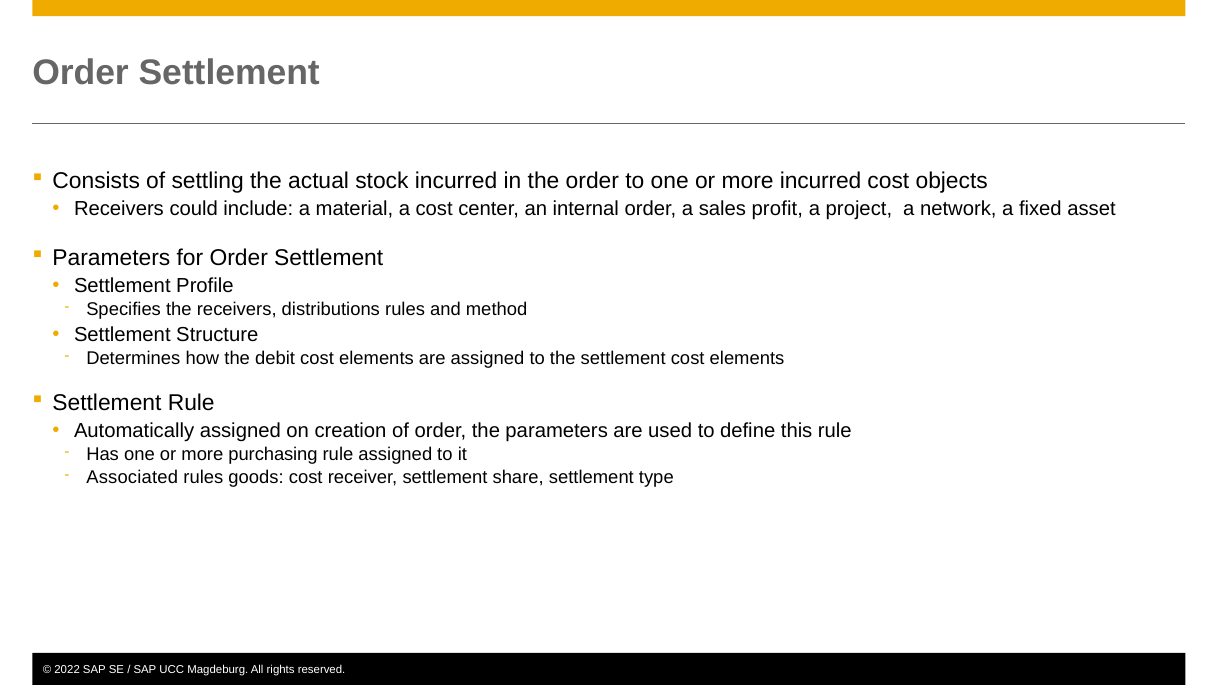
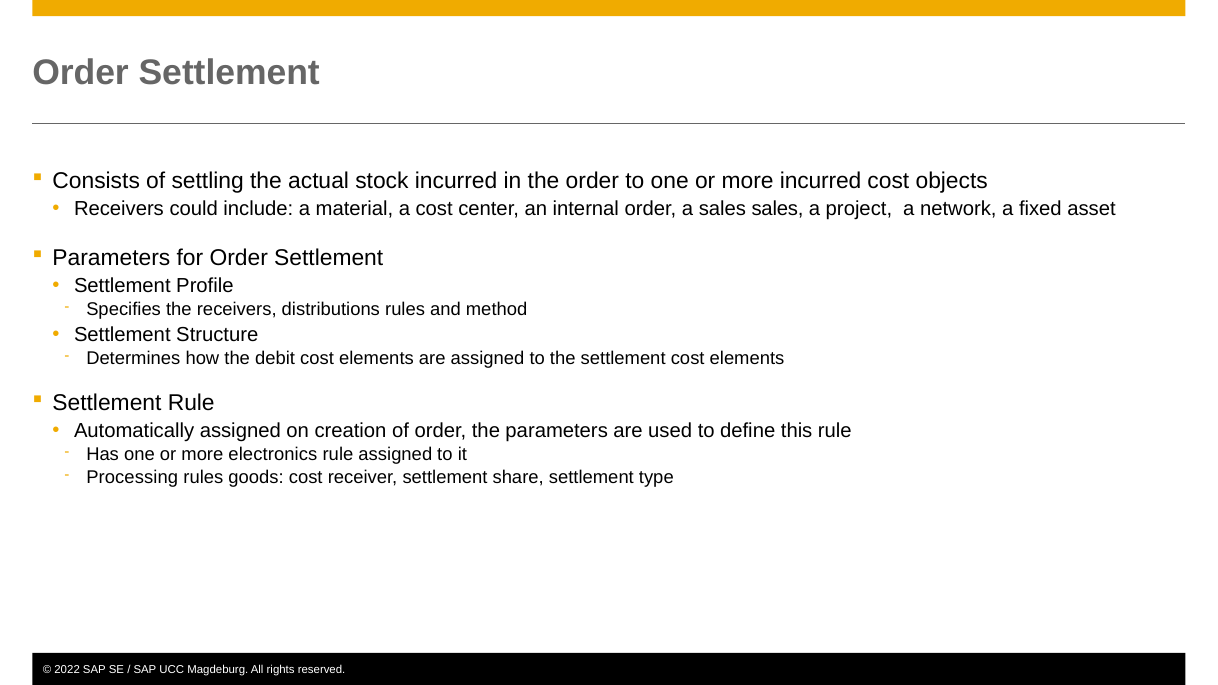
sales profit: profit -> sales
purchasing: purchasing -> electronics
Associated: Associated -> Processing
